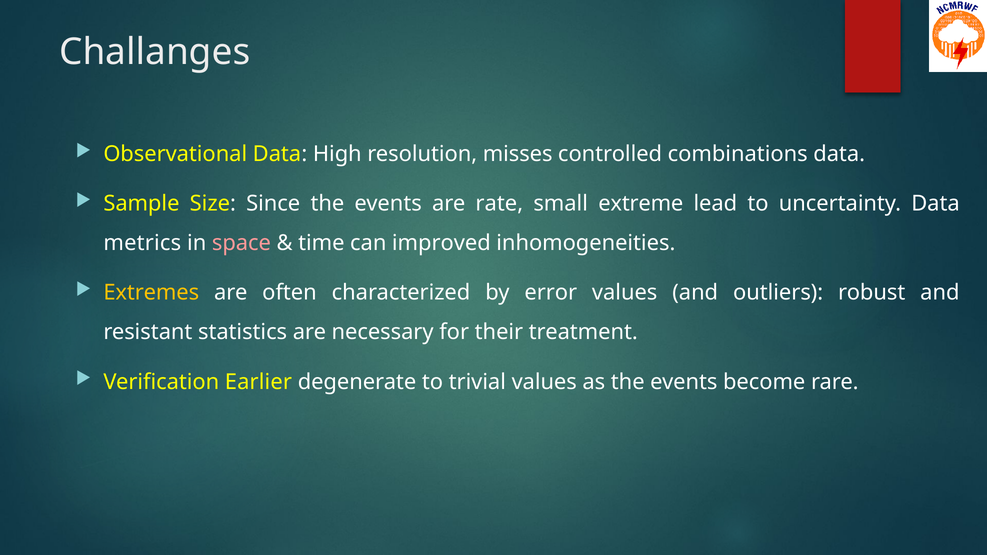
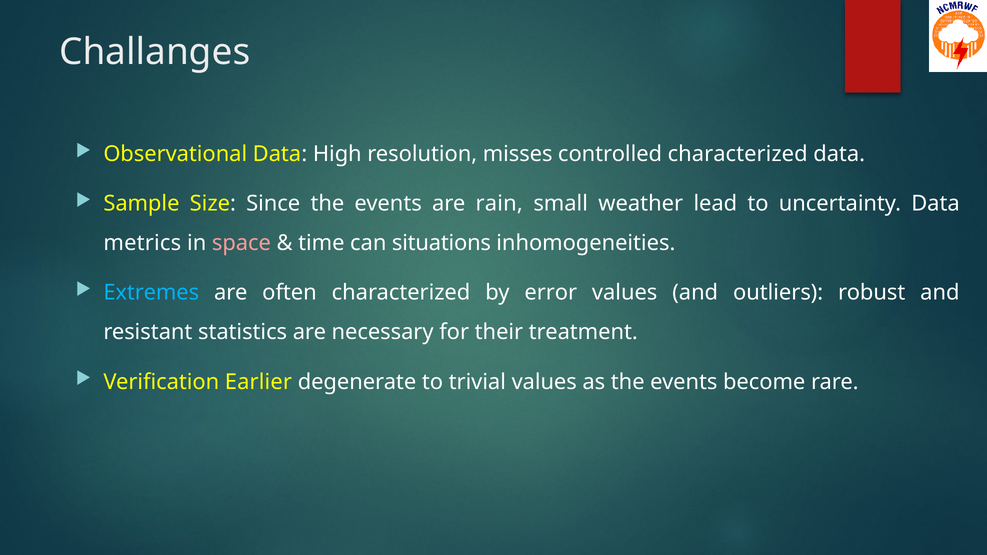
controlled combinations: combinations -> characterized
rate: rate -> rain
extreme: extreme -> weather
improved: improved -> situations
Extremes colour: yellow -> light blue
